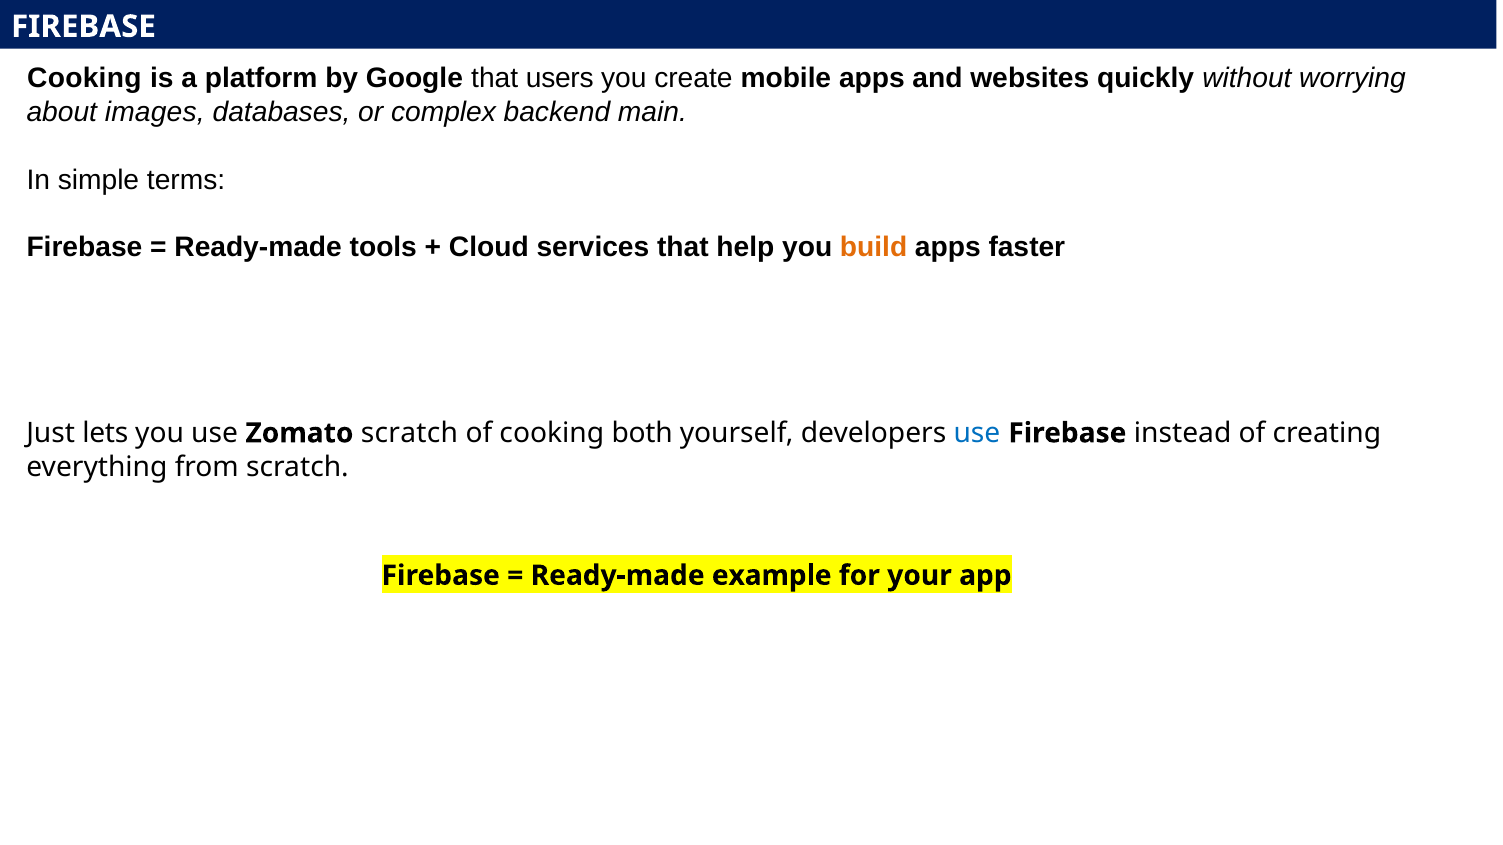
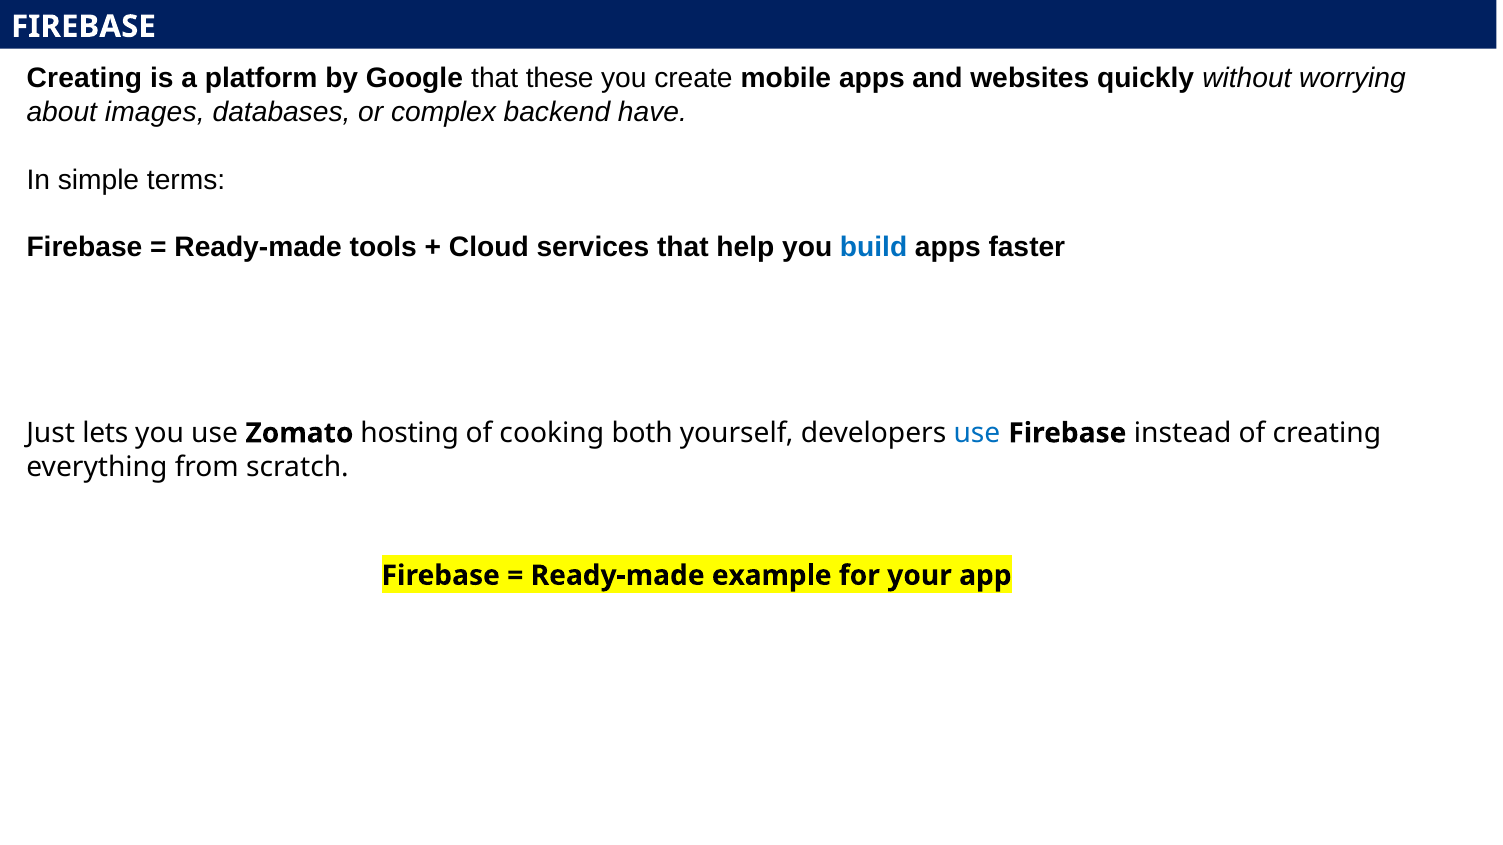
Cooking at (84, 79): Cooking -> Creating
users: users -> these
main: main -> have
build colour: orange -> blue
Zomato scratch: scratch -> hosting
